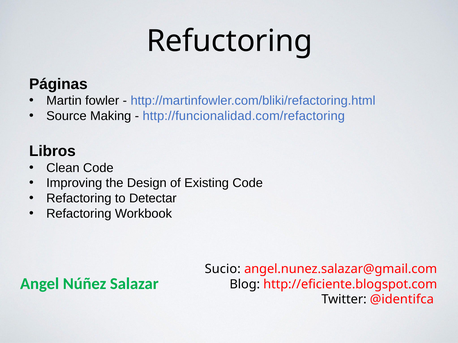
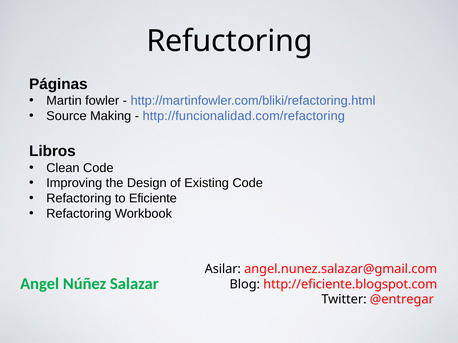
Detectar: Detectar -> Eficiente
Sucio: Sucio -> Asilar
@identifca: @identifca -> @entregar
